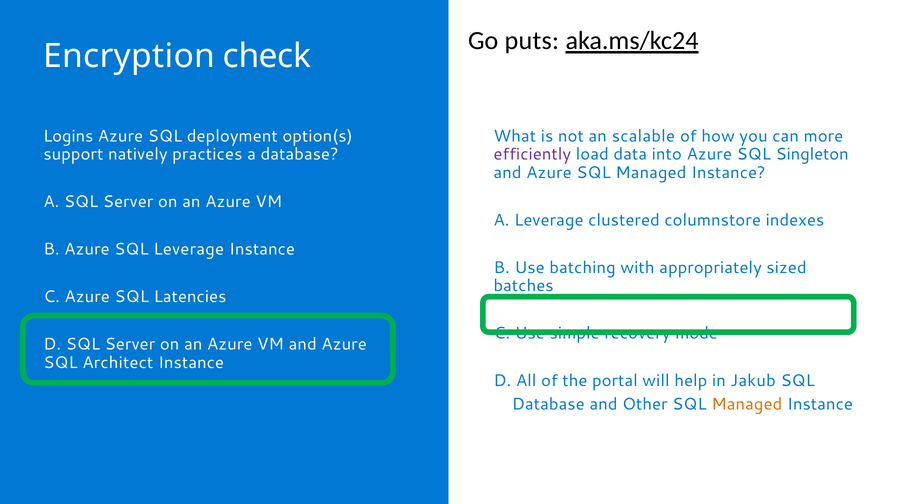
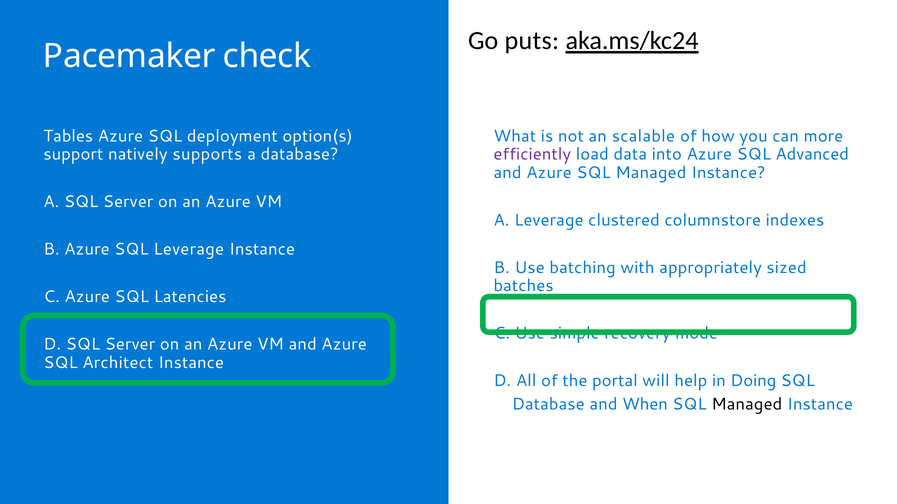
Encryption: Encryption -> Pacemaker
Logins: Logins -> Tables
practices: practices -> supports
Singleton: Singleton -> Advanced
Jakub: Jakub -> Doing
Other: Other -> When
Managed at (747, 405) colour: orange -> black
